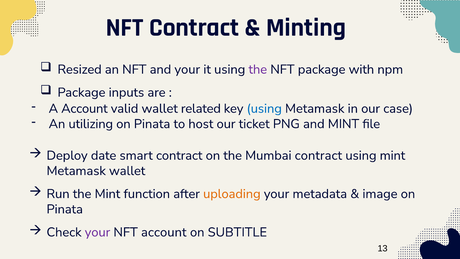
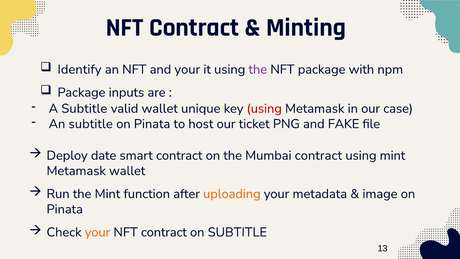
Resized: Resized -> Identify
A Account: Account -> Subtitle
related: related -> unique
using at (264, 108) colour: blue -> red
An utilizing: utilizing -> subtitle
and MINT: MINT -> FAKE
your at (97, 232) colour: purple -> orange
account at (164, 232): account -> contract
